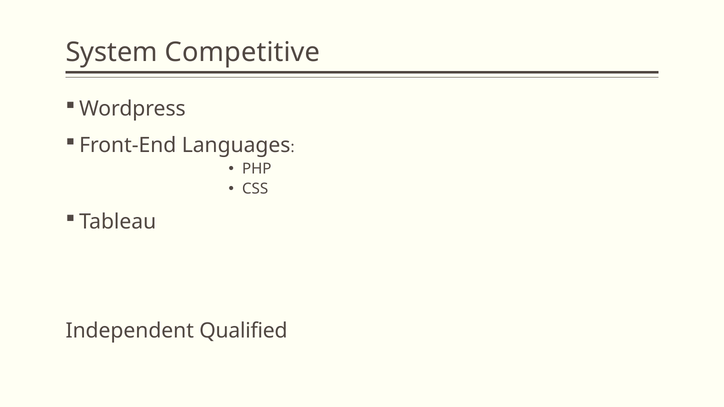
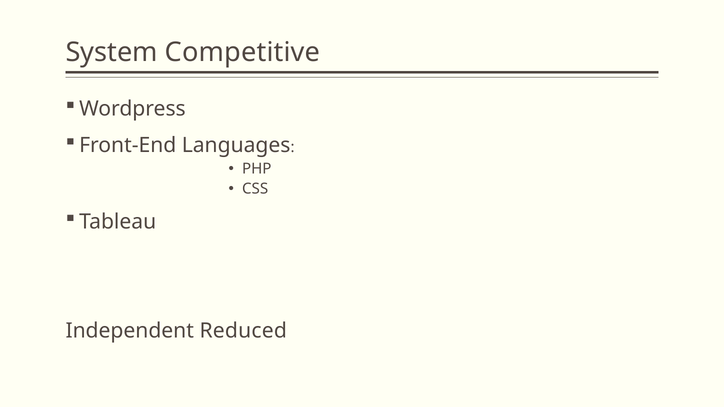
Qualified: Qualified -> Reduced
